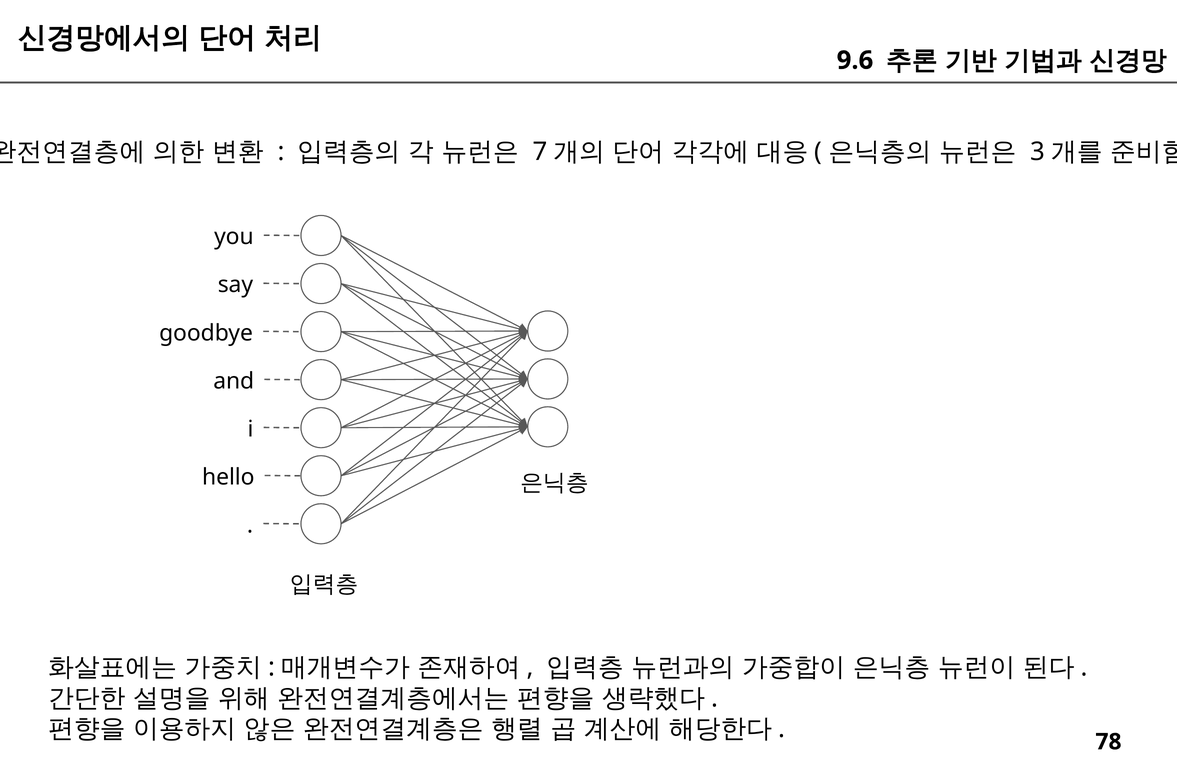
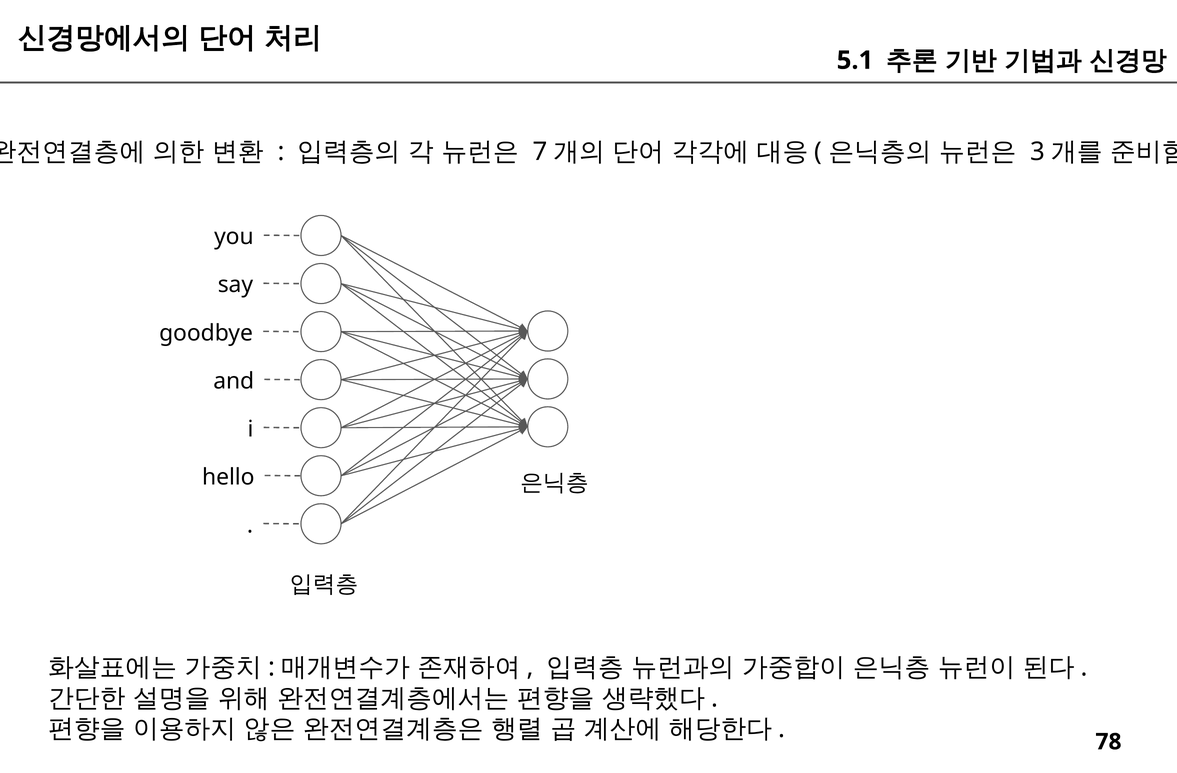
9.6: 9.6 -> 5.1
